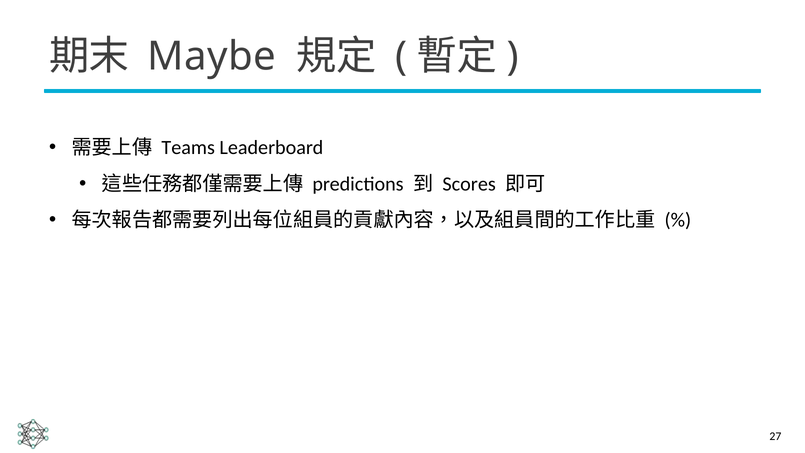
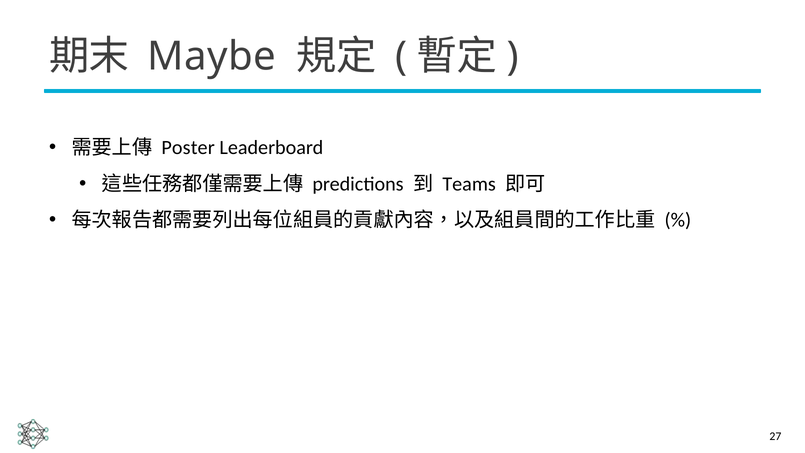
Teams: Teams -> Poster
Scores: Scores -> Teams
